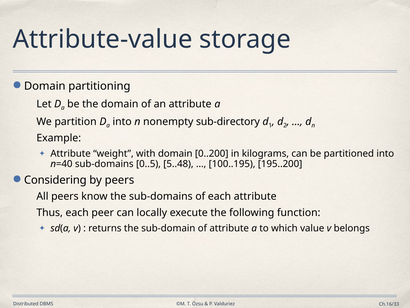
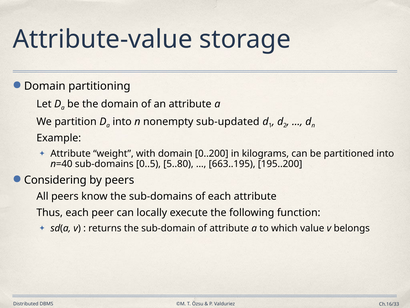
sub-directory: sub-directory -> sub-updated
5..48: 5..48 -> 5..80
100..195: 100..195 -> 663..195
